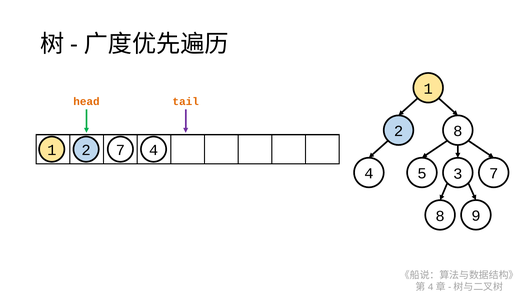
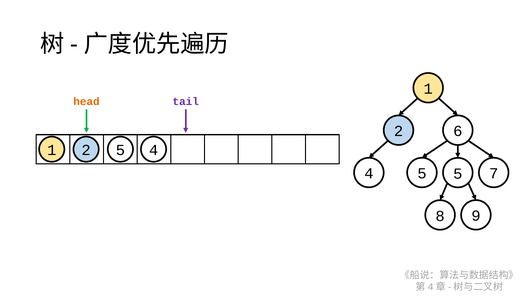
tail colour: orange -> purple
2 8: 8 -> 6
2 7: 7 -> 5
5 3: 3 -> 5
